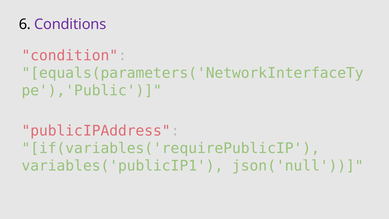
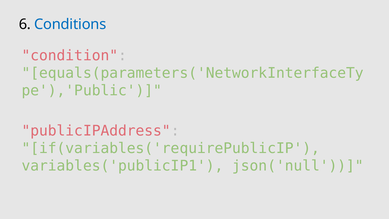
Conditions colour: purple -> blue
